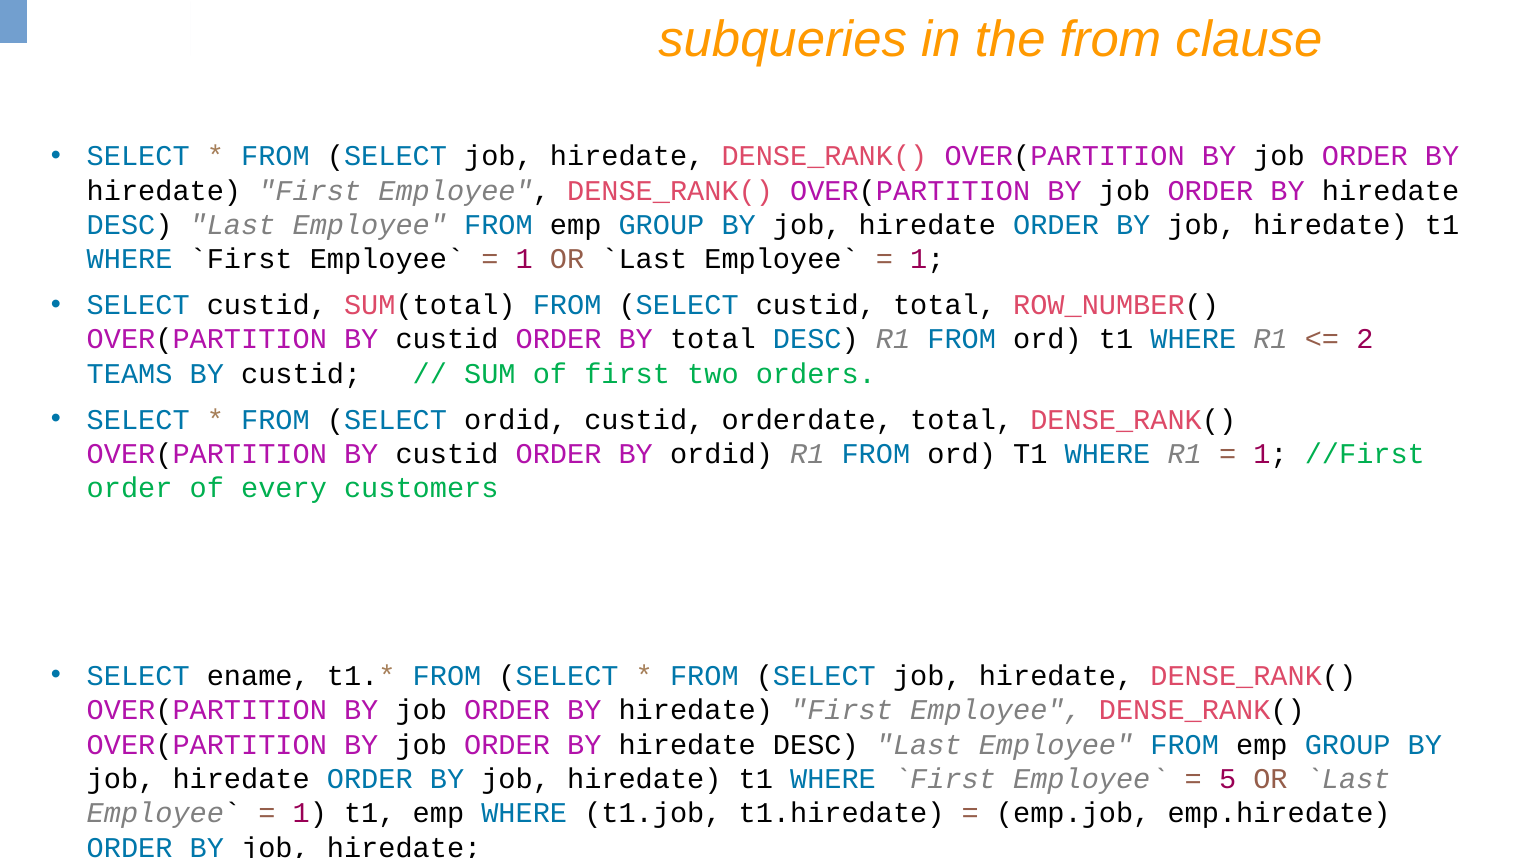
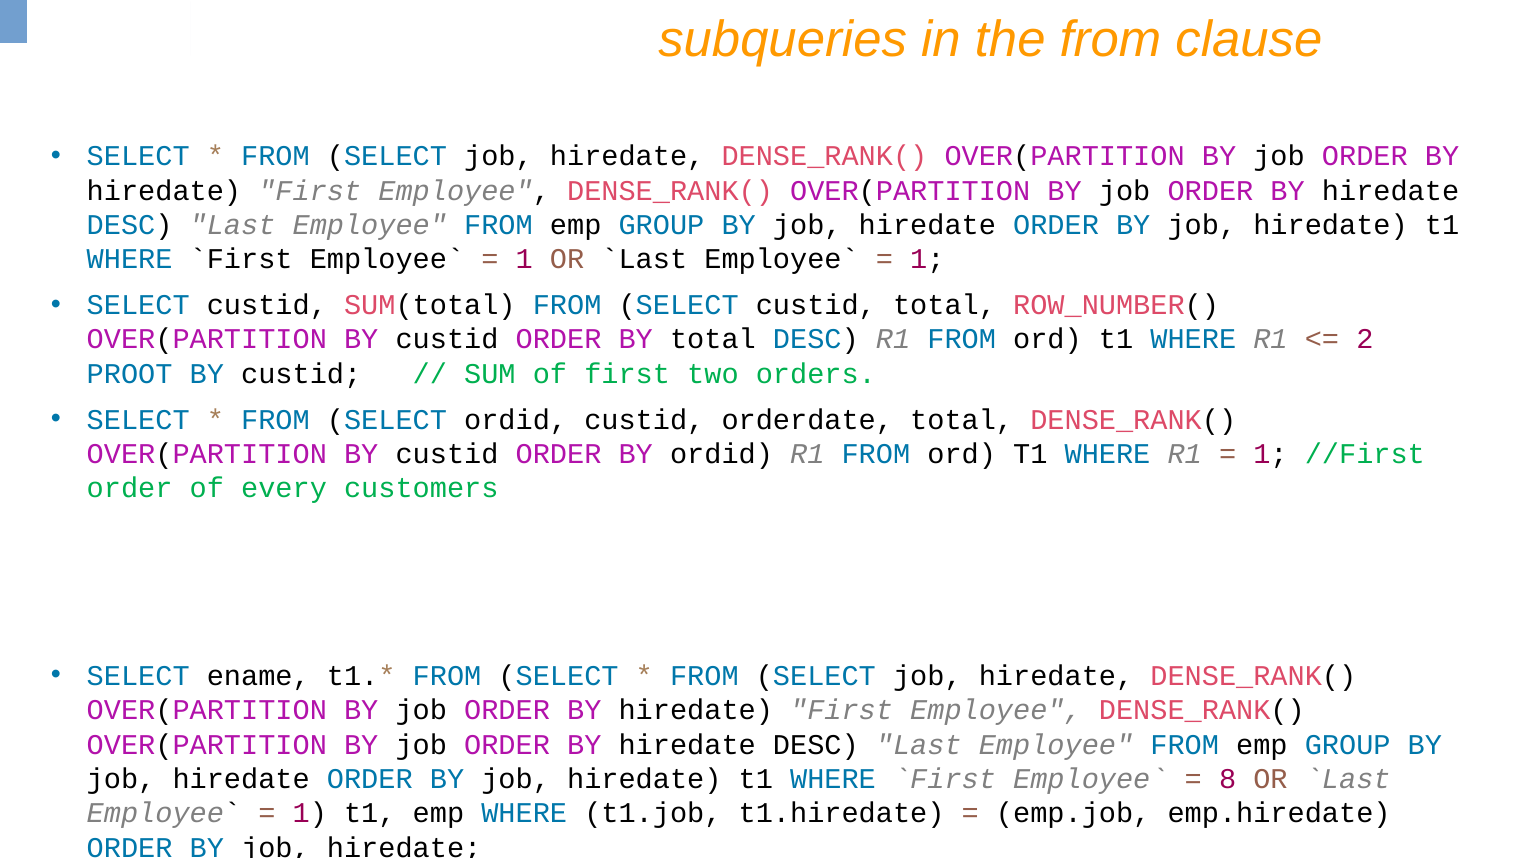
TEAMS: TEAMS -> PROOT
5: 5 -> 8
